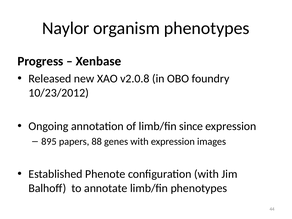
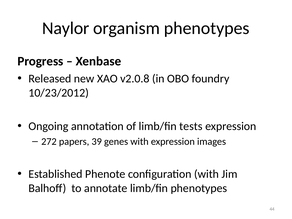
since: since -> tests
895: 895 -> 272
88: 88 -> 39
